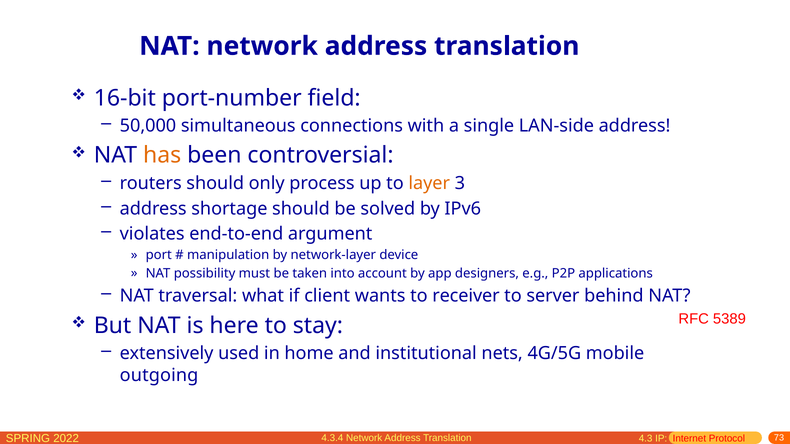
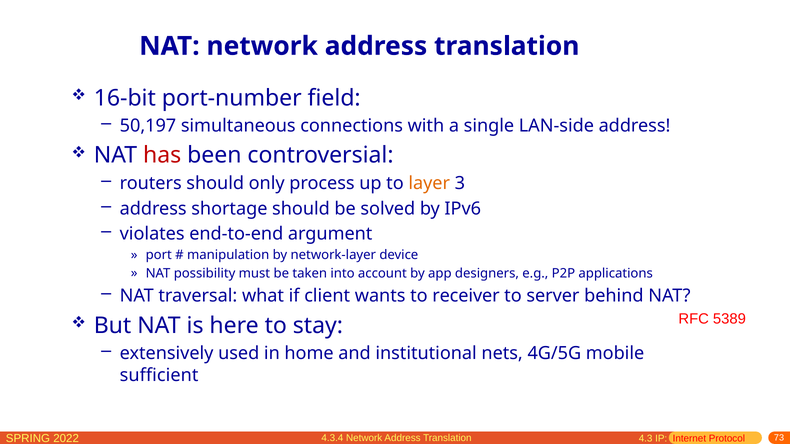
50,000: 50,000 -> 50,197
has colour: orange -> red
outgoing: outgoing -> sufficient
